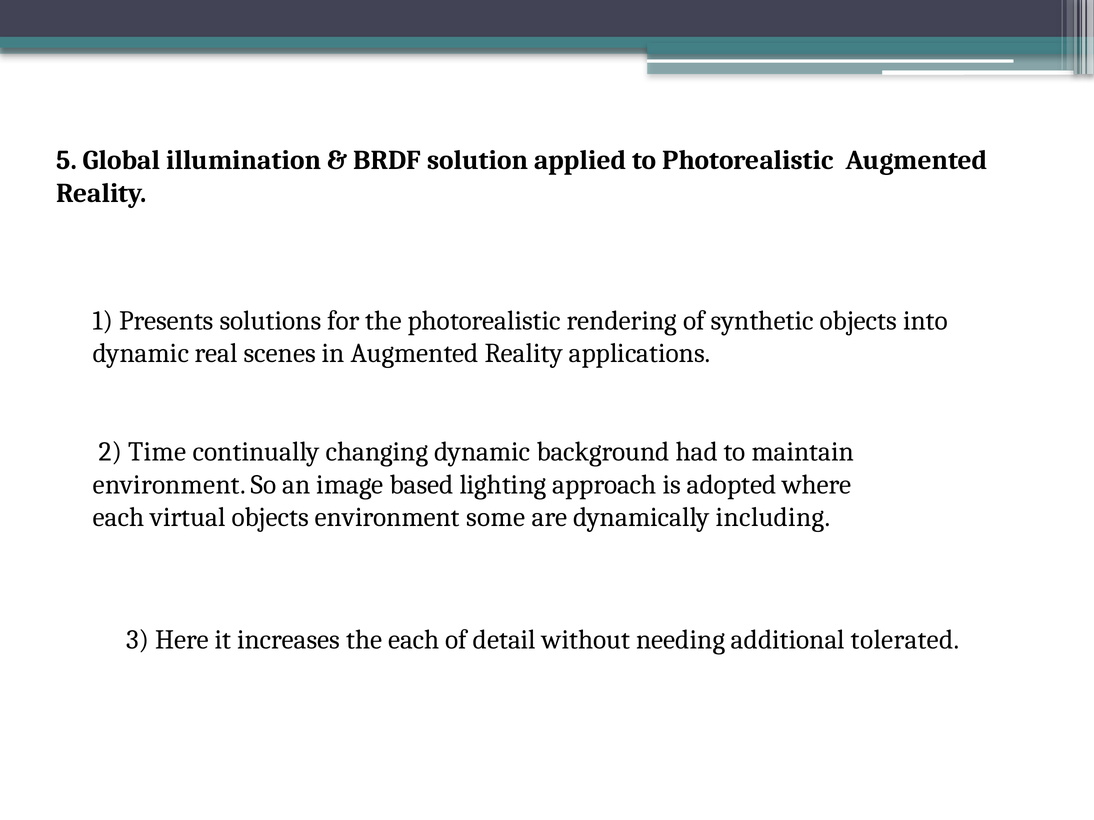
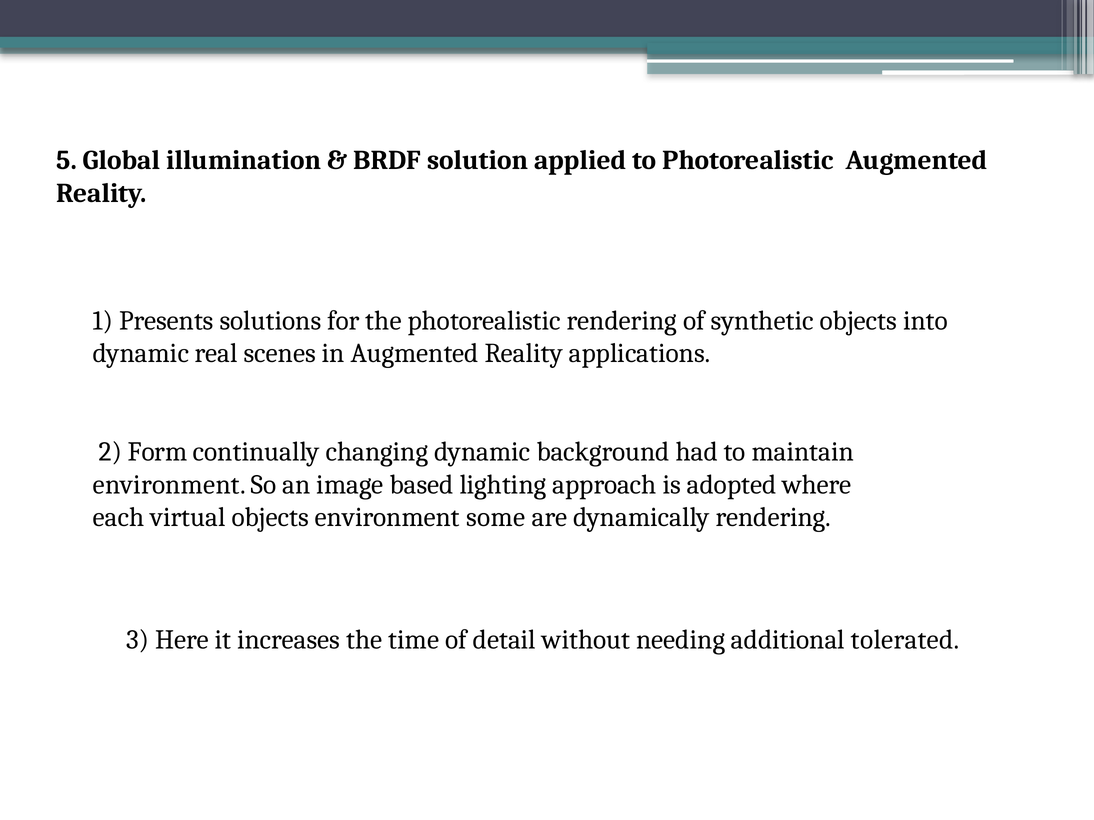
Time: Time -> Form
dynamically including: including -> rendering
the each: each -> time
